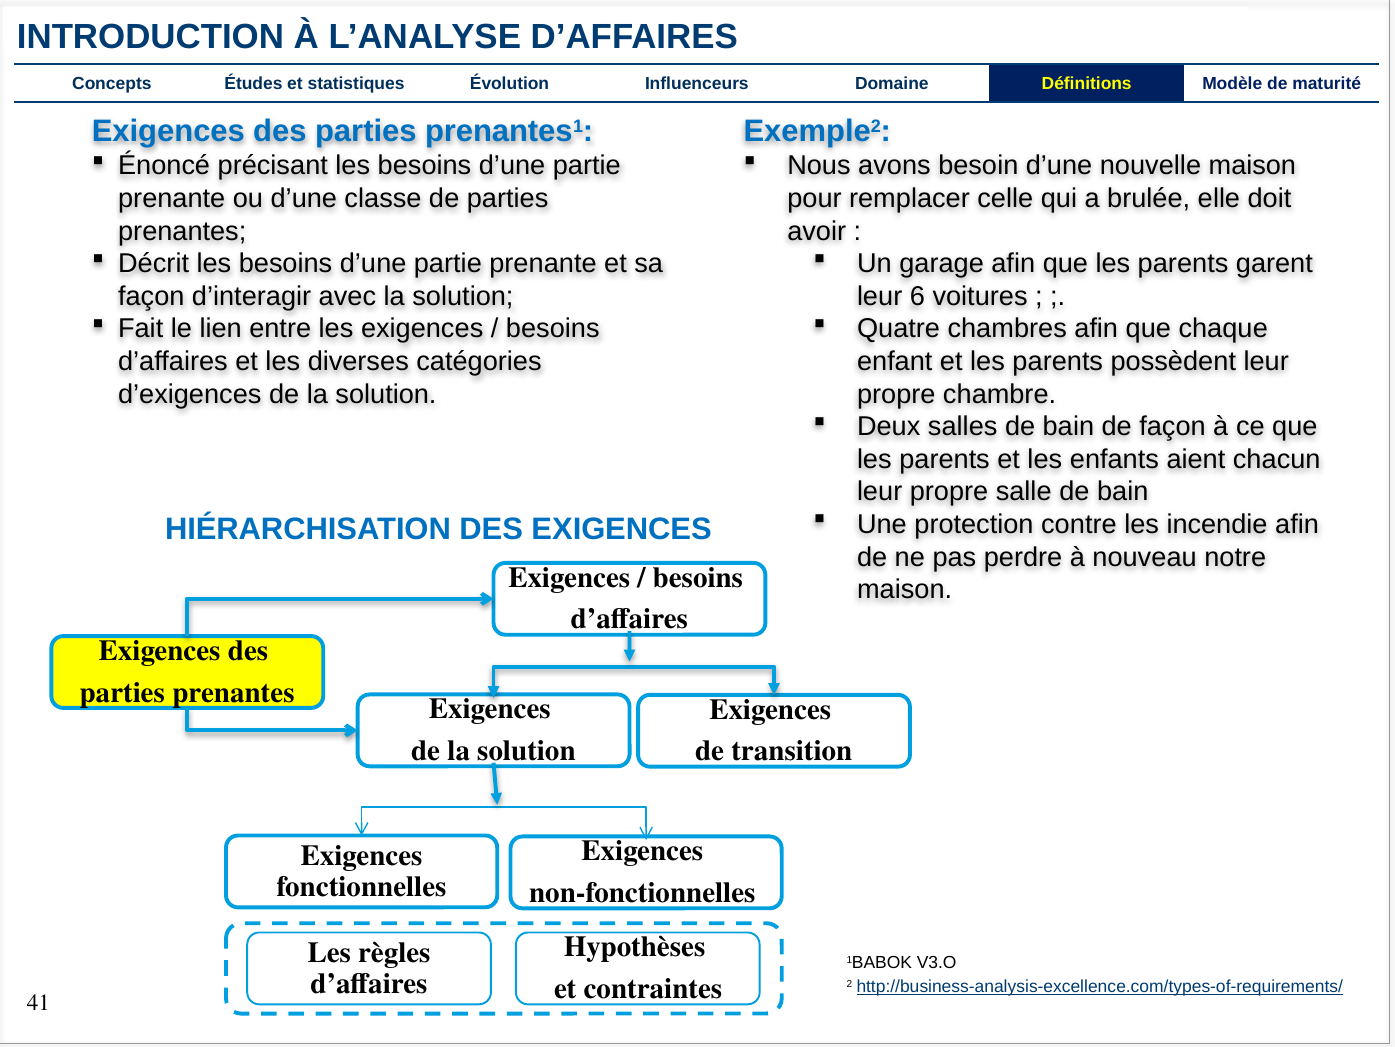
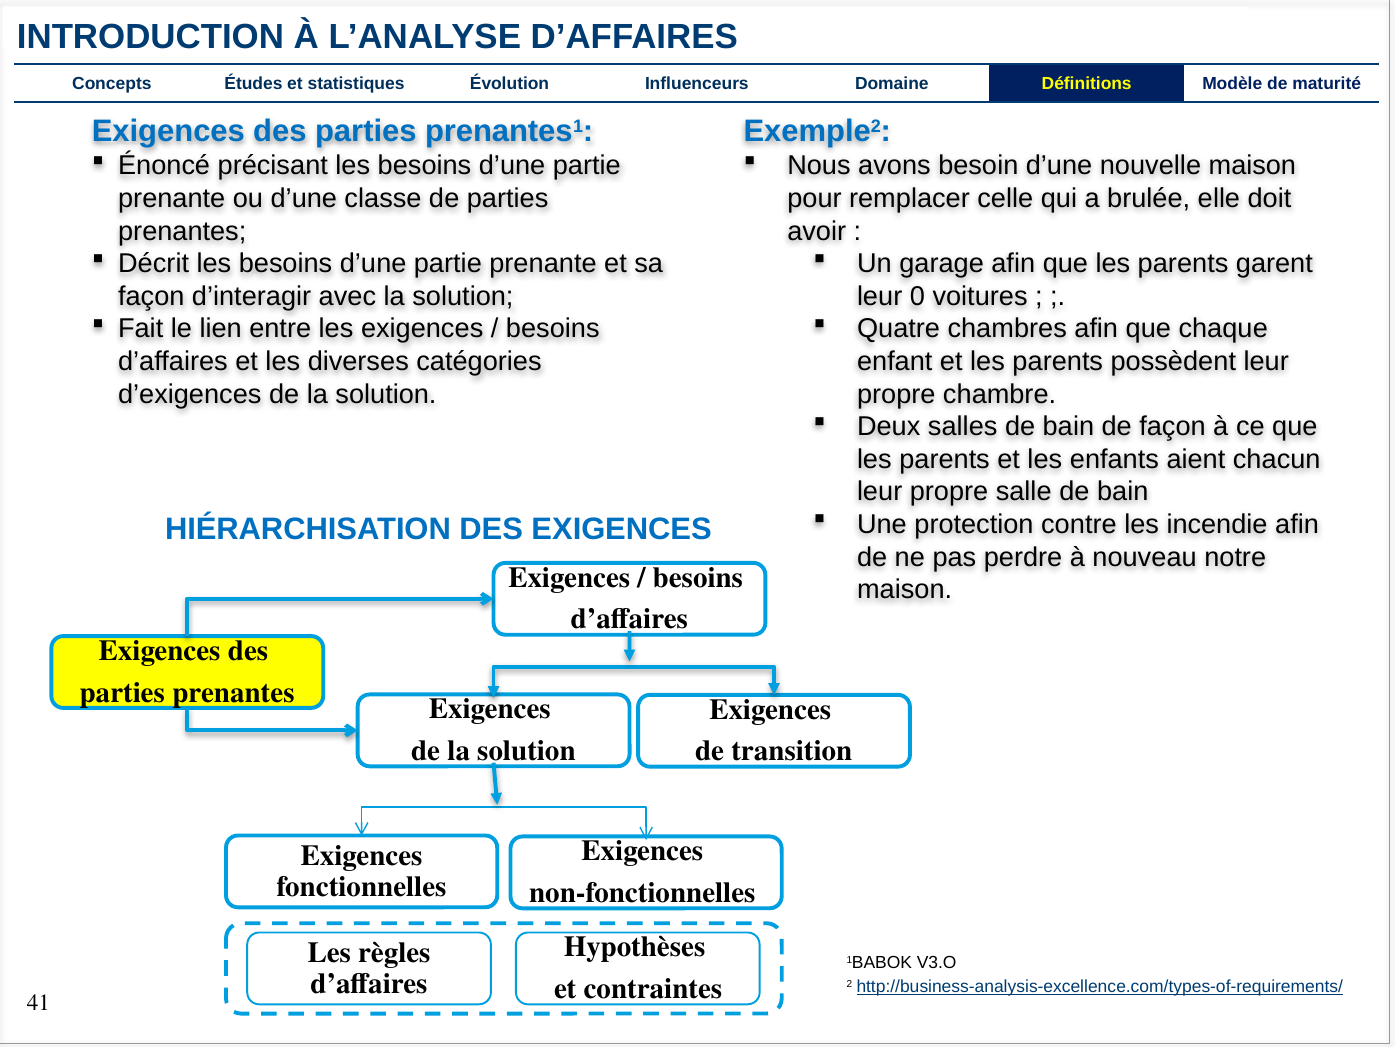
6: 6 -> 0
